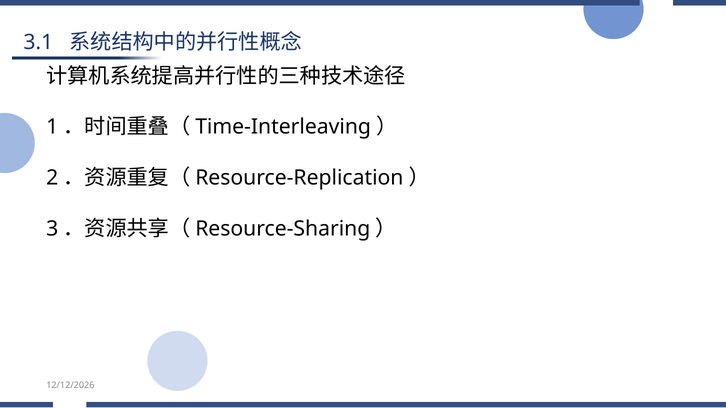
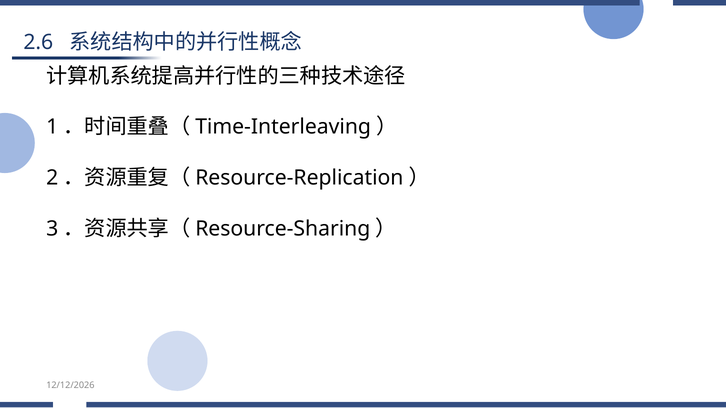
3.1: 3.1 -> 2.6
